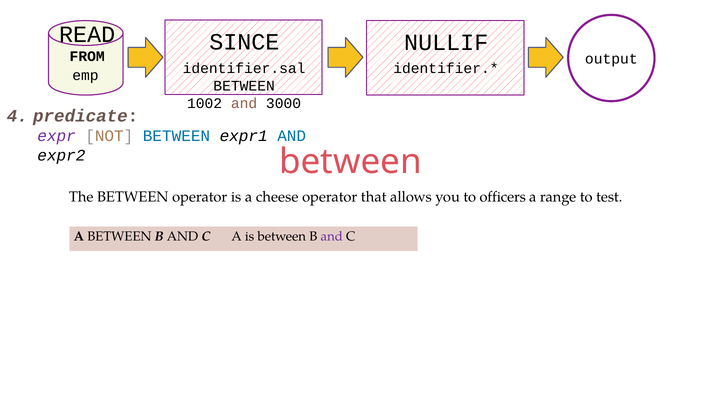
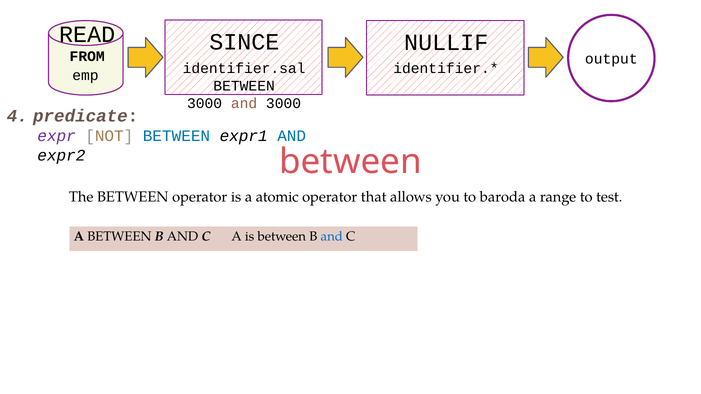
1002 at (205, 103): 1002 -> 3000
cheese: cheese -> atomic
officers: officers -> baroda
and at (332, 236) colour: purple -> blue
